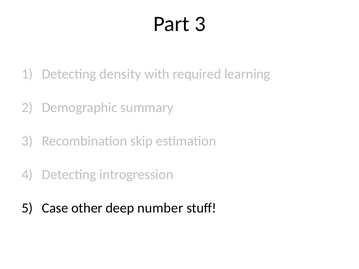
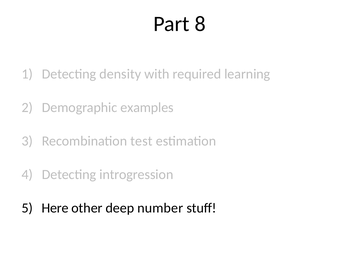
Part 3: 3 -> 8
summary: summary -> examples
skip: skip -> test
Case: Case -> Here
